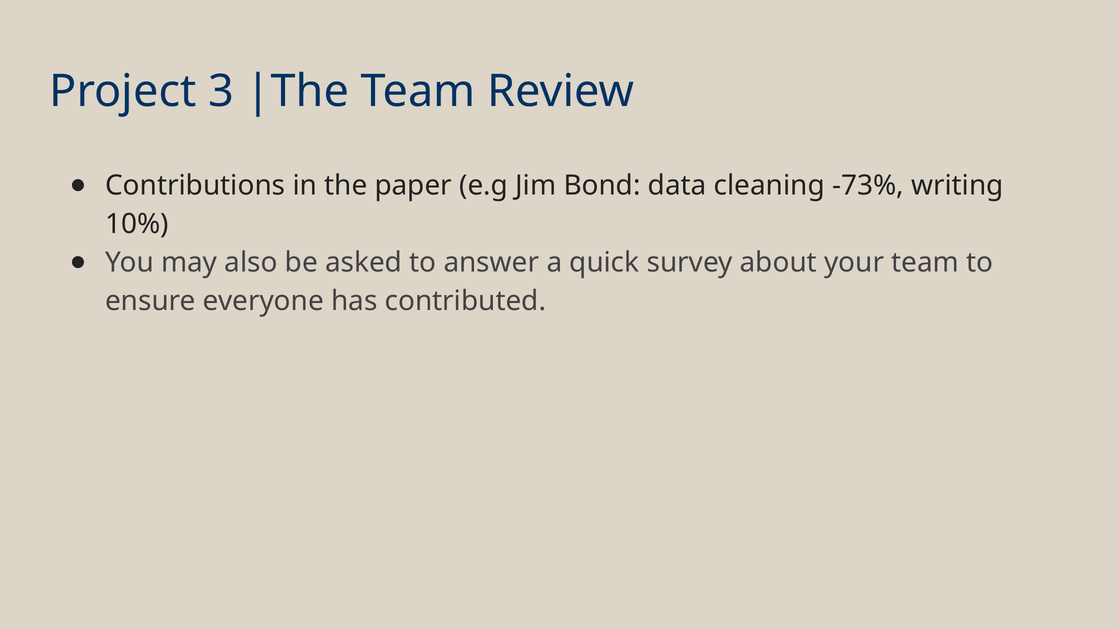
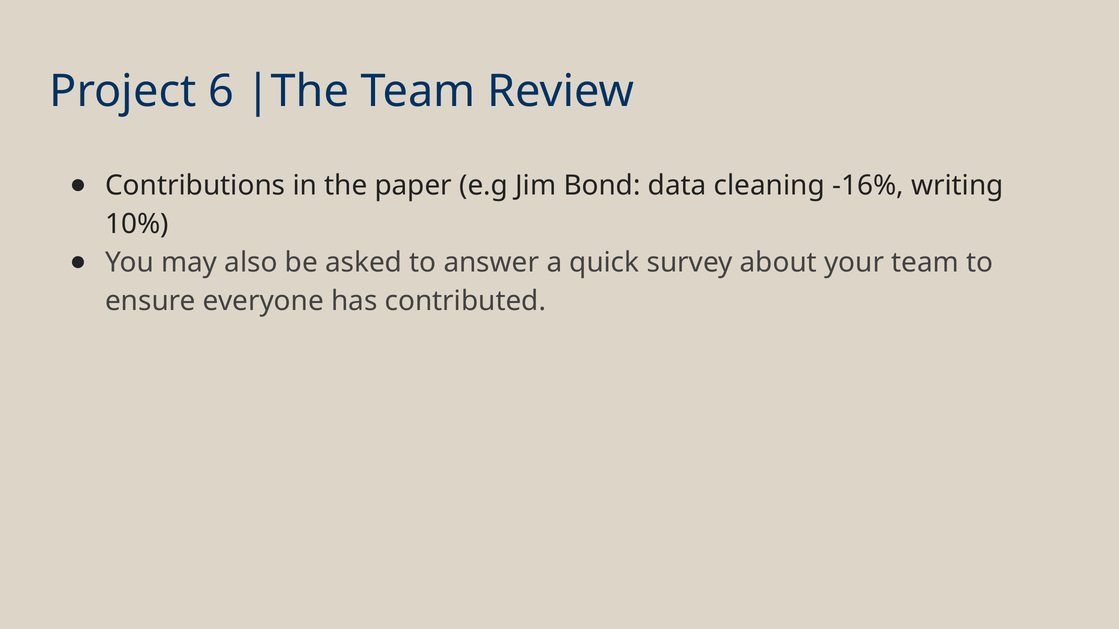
3: 3 -> 6
-73%: -73% -> -16%
